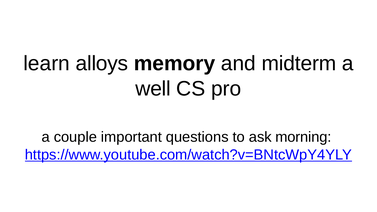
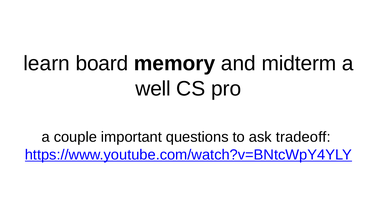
alloys: alloys -> board
morning: morning -> tradeoff
